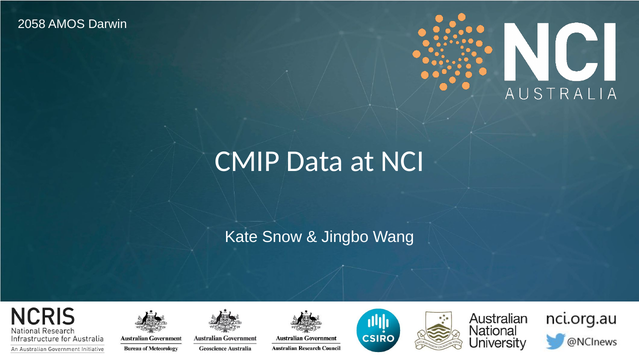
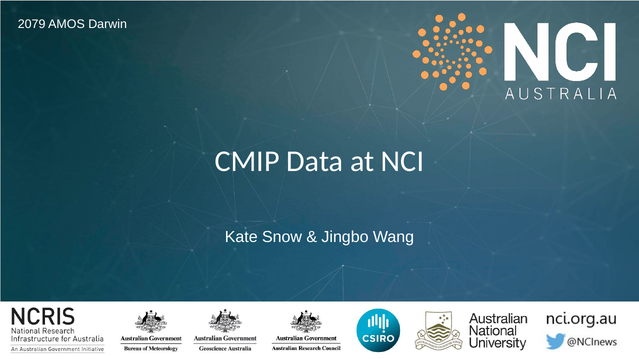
2058: 2058 -> 2079
